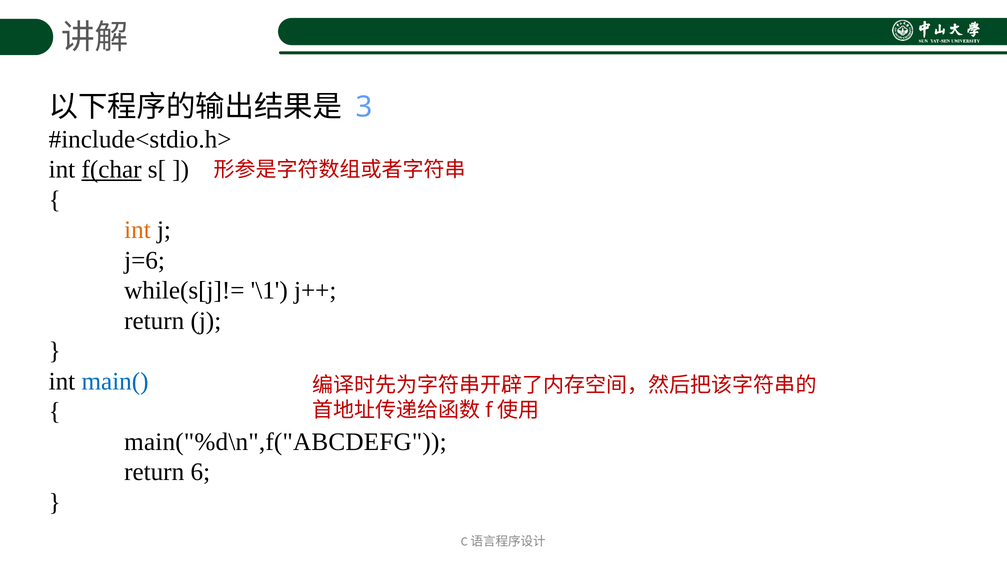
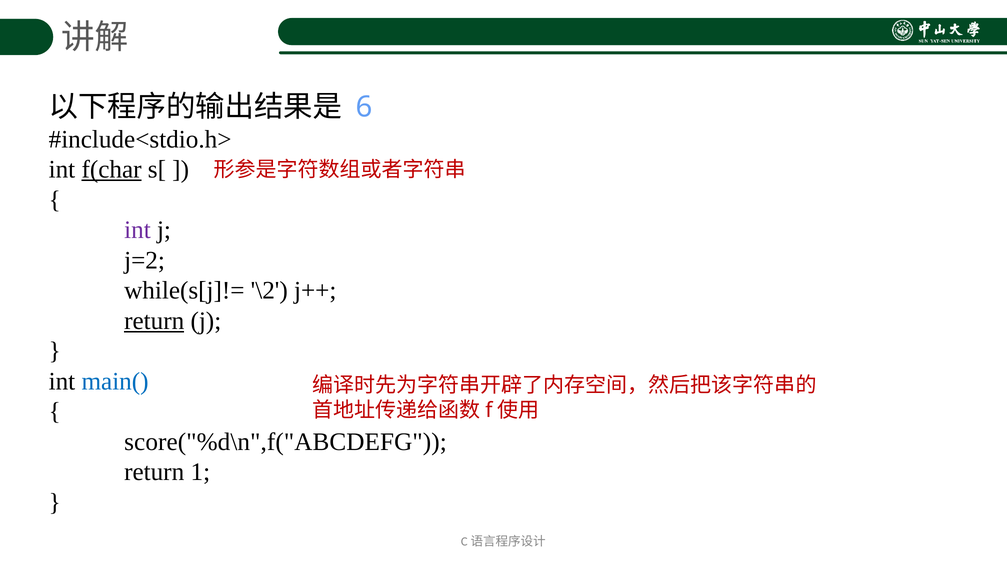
3: 3 -> 6
int at (137, 230) colour: orange -> purple
j=6: j=6 -> j=2
\1: \1 -> \2
return at (154, 320) underline: none -> present
main("%d\n",f("ABCDEFG: main("%d\n",f("ABCDEFG -> score("%d\n",f("ABCDEFG
6: 6 -> 1
